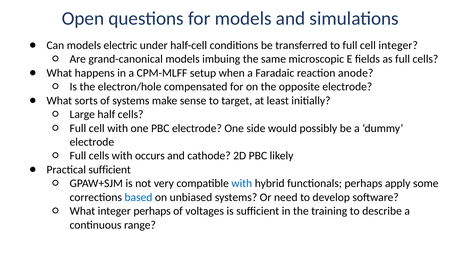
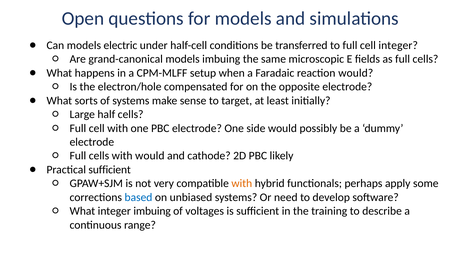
reaction anode: anode -> would
with occurs: occurs -> would
with at (242, 184) colour: blue -> orange
integer perhaps: perhaps -> imbuing
